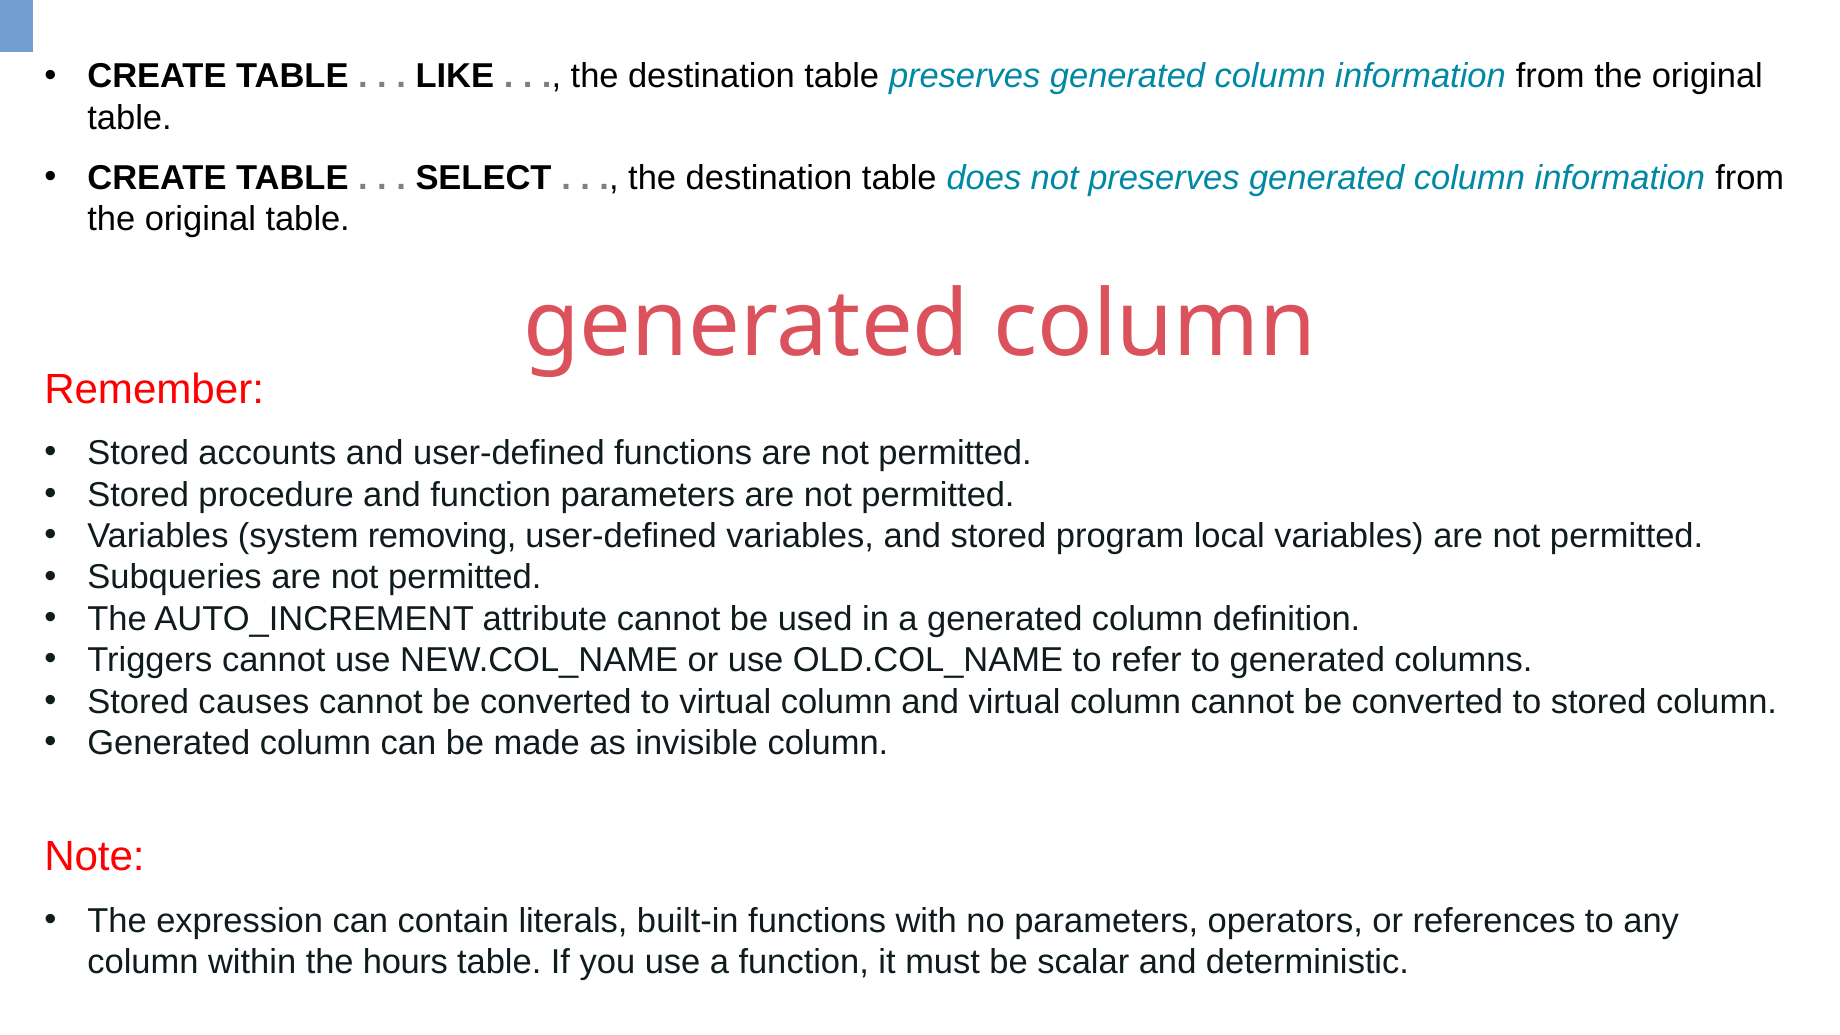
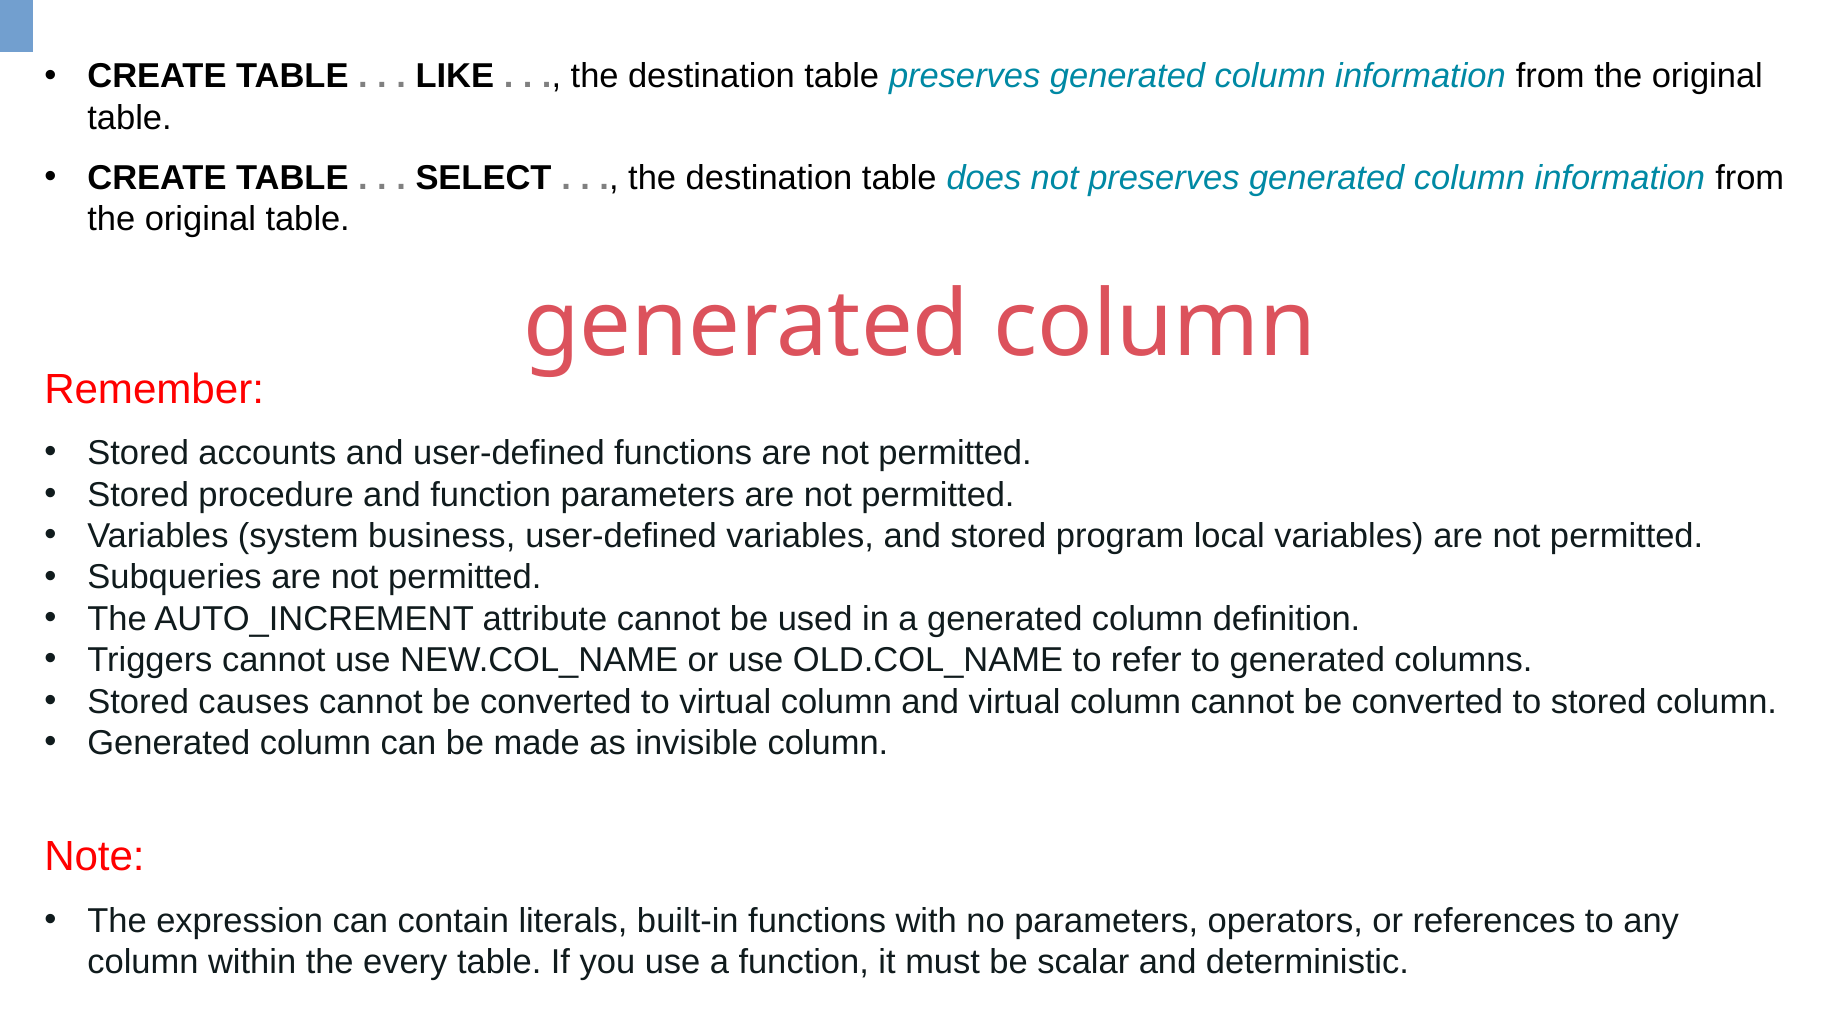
removing: removing -> business
hours: hours -> every
